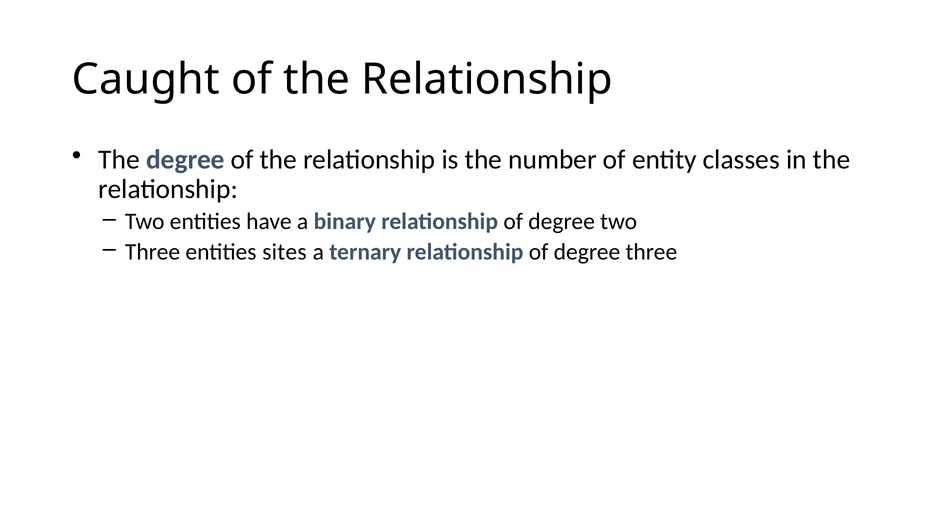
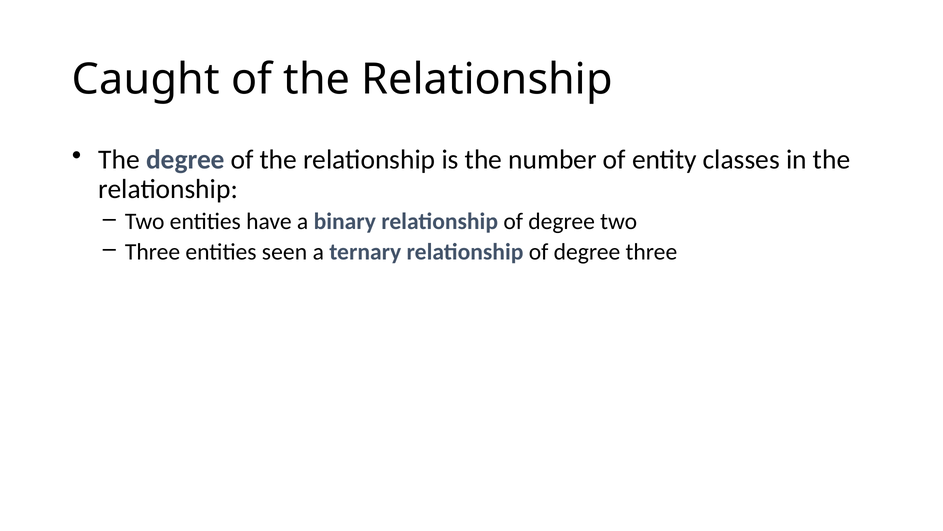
sites: sites -> seen
